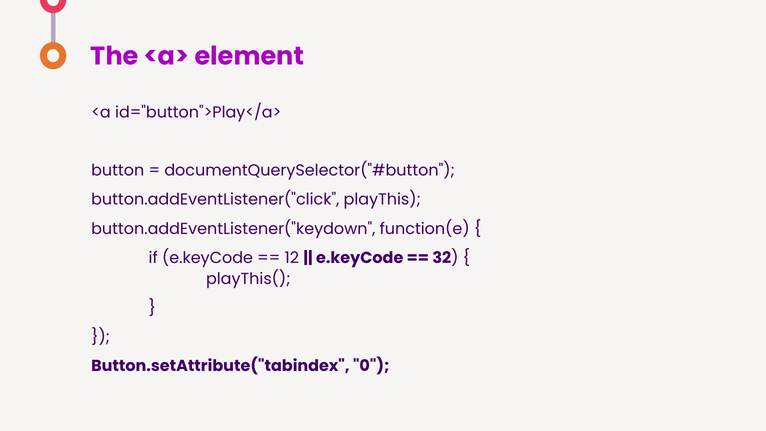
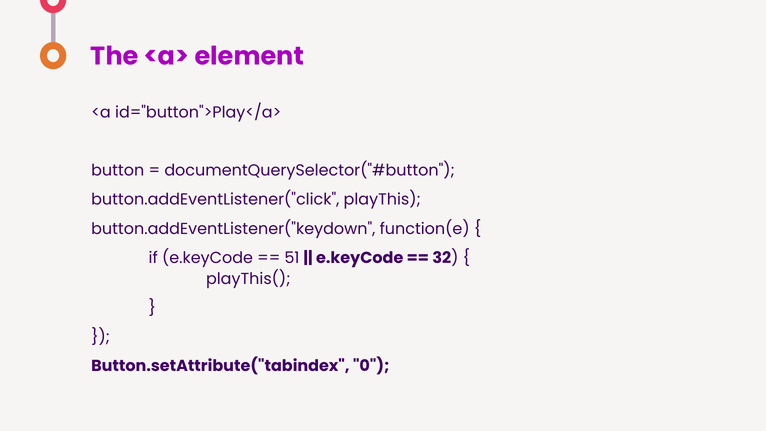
12: 12 -> 51
